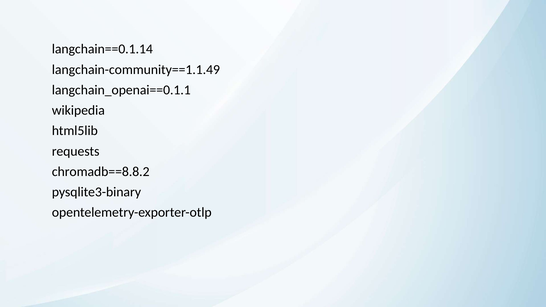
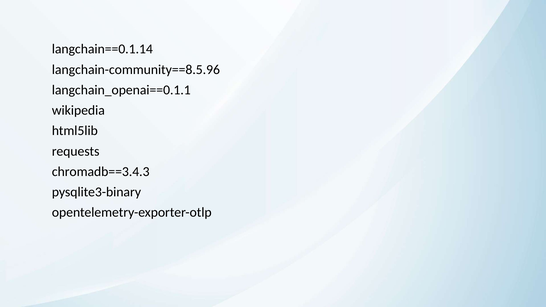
langchain-community==1.1.49: langchain-community==1.1.49 -> langchain-community==8.5.96
chromadb==8.8.2: chromadb==8.8.2 -> chromadb==3.4.3
